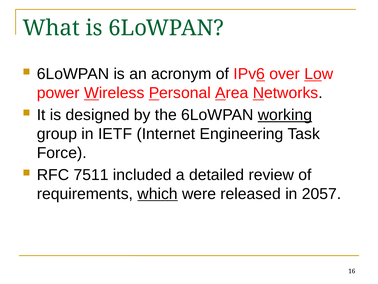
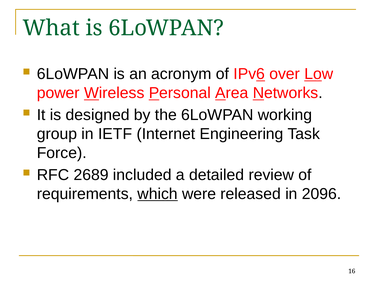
working underline: present -> none
7511: 7511 -> 2689
2057: 2057 -> 2096
